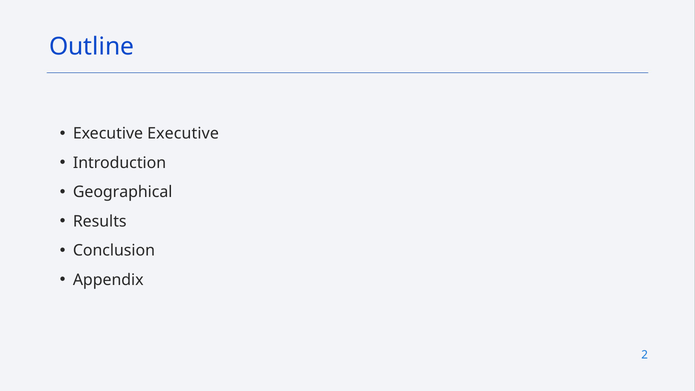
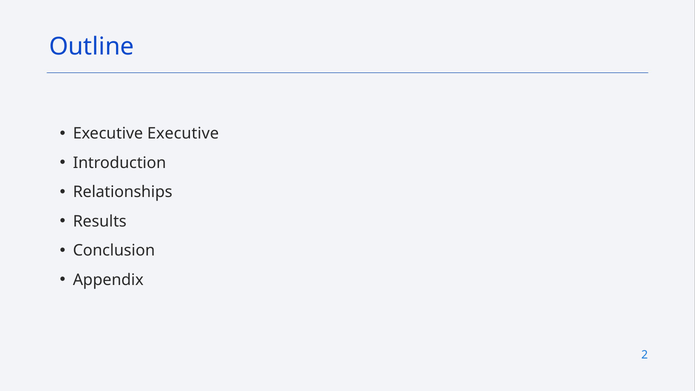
Geographical: Geographical -> Relationships
